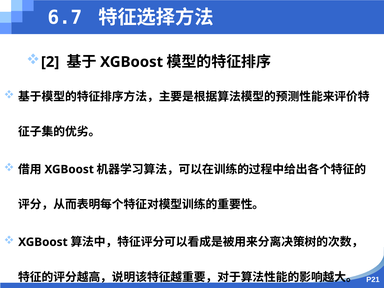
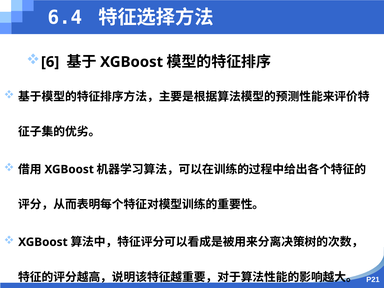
6.7: 6.7 -> 6.4
2: 2 -> 6
